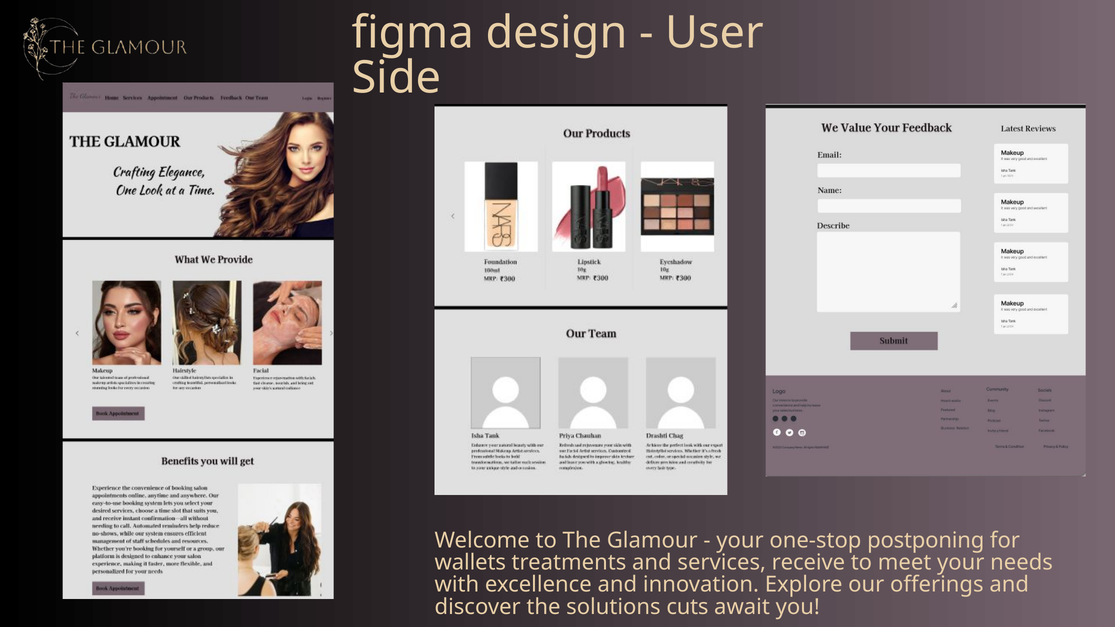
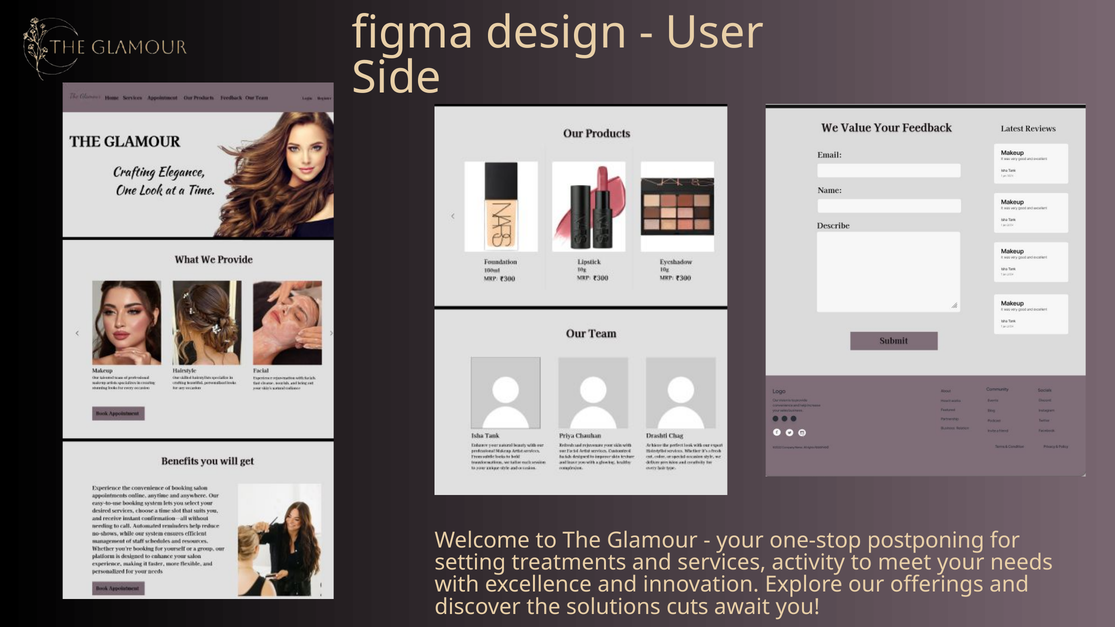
wallets: wallets -> setting
receive: receive -> activity
